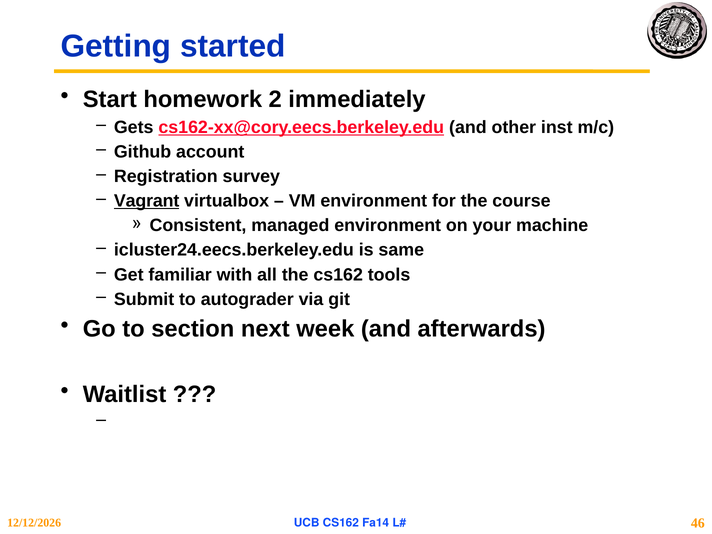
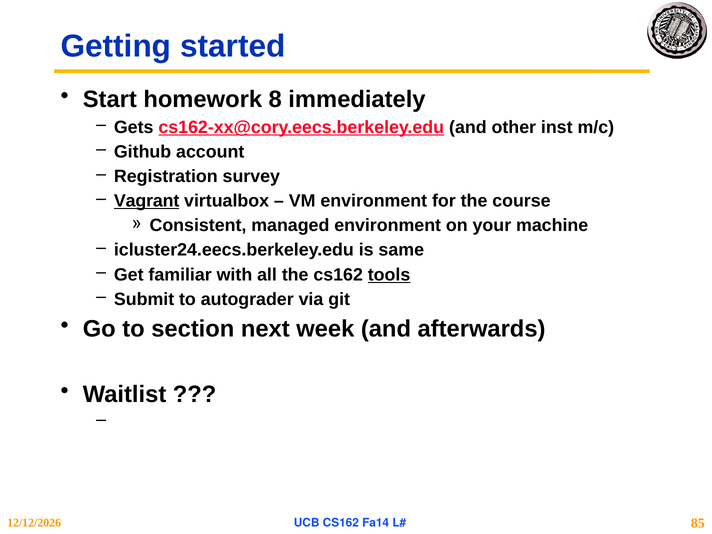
2: 2 -> 8
tools underline: none -> present
46: 46 -> 85
